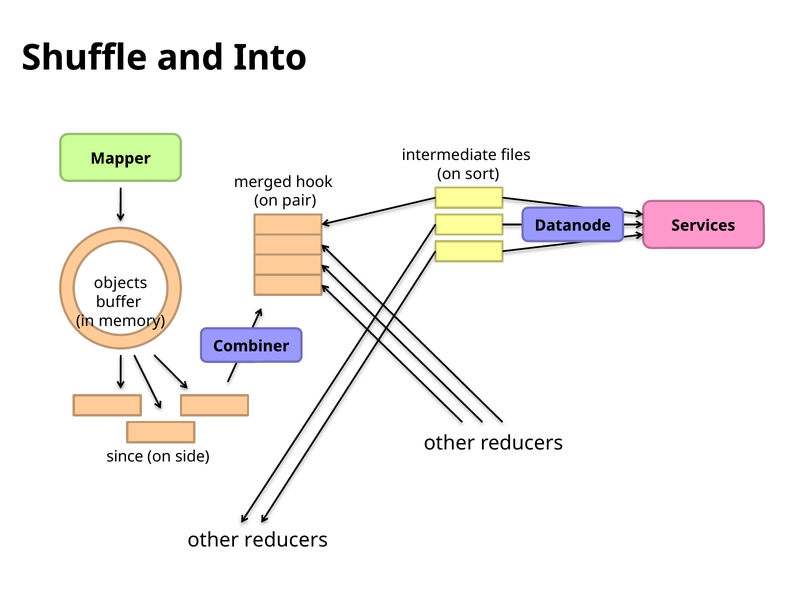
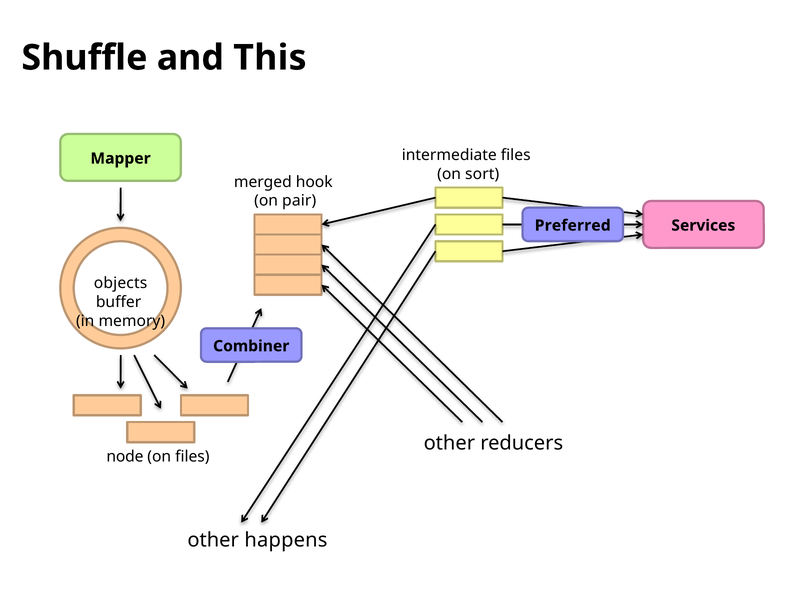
Into: Into -> This
Datanode: Datanode -> Preferred
since: since -> node
on side: side -> files
reducers at (286, 540): reducers -> happens
